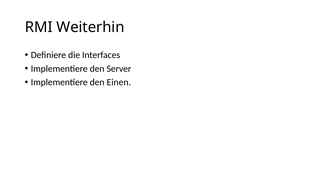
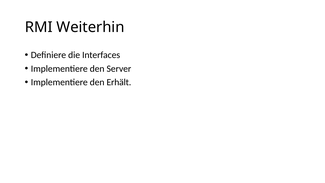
Einen: Einen -> Erhält
